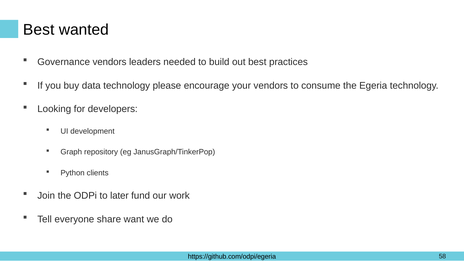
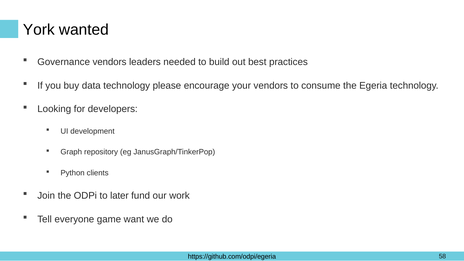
Best at (39, 30): Best -> York
share: share -> game
